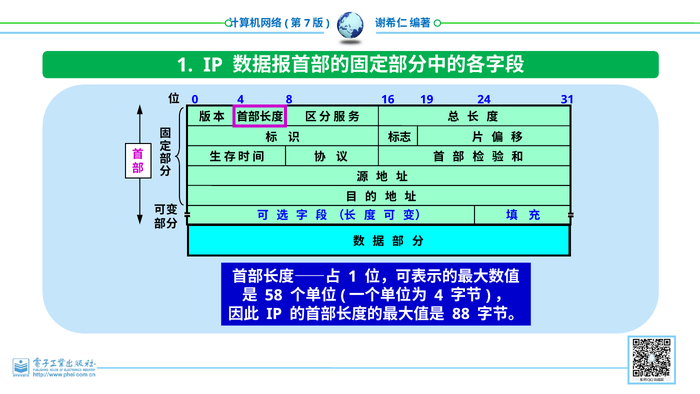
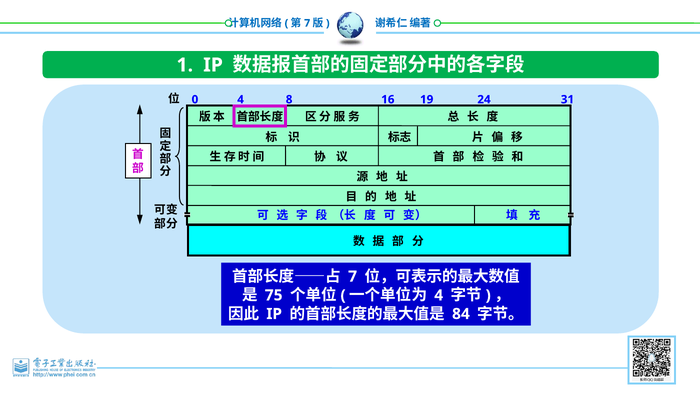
1 at (353, 276): 1 -> 7
58: 58 -> 75
88: 88 -> 84
